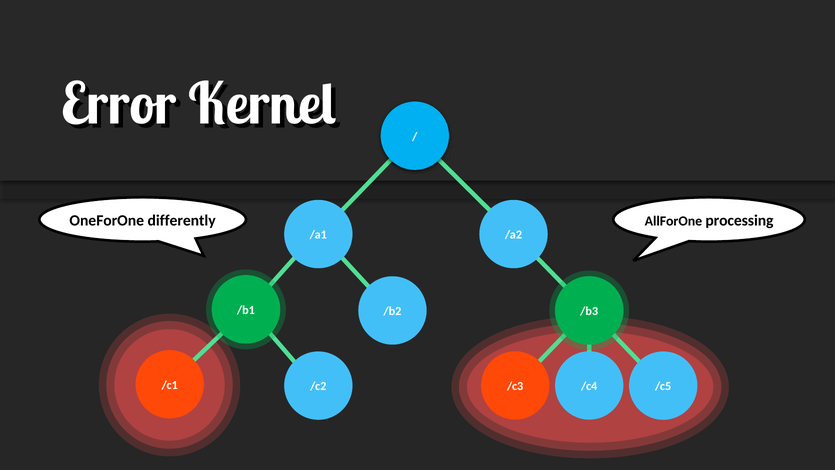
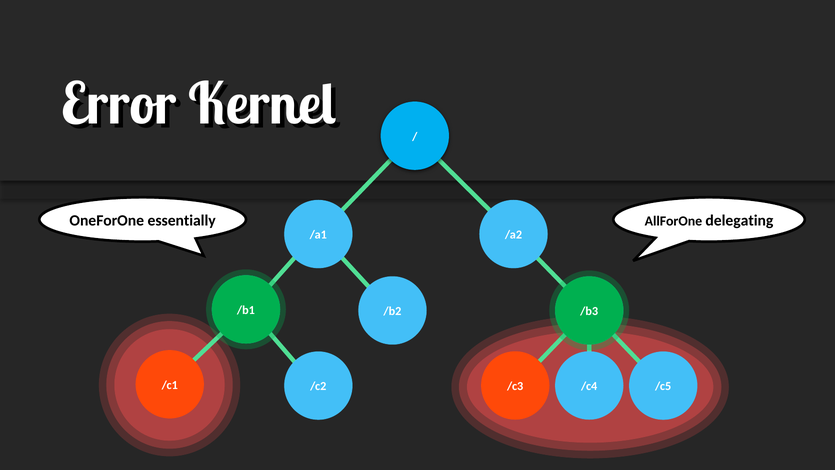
differently: differently -> essentially
processing: processing -> delegating
